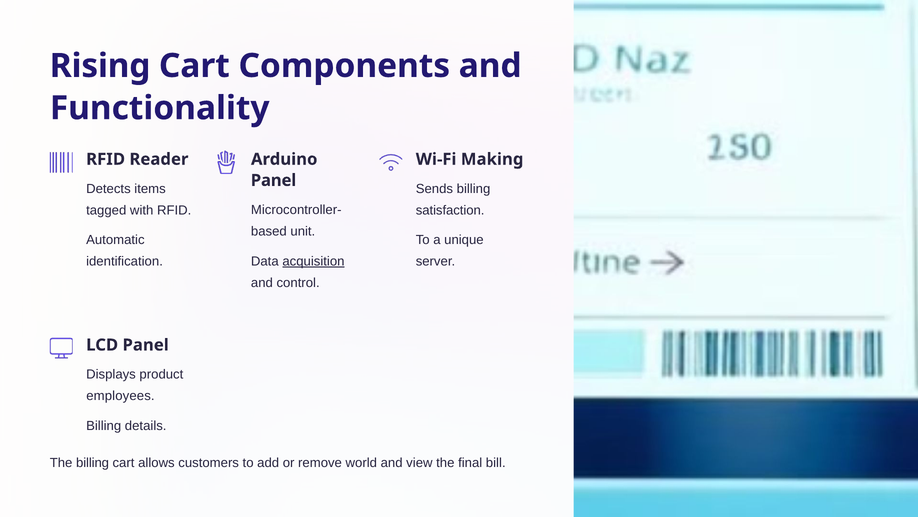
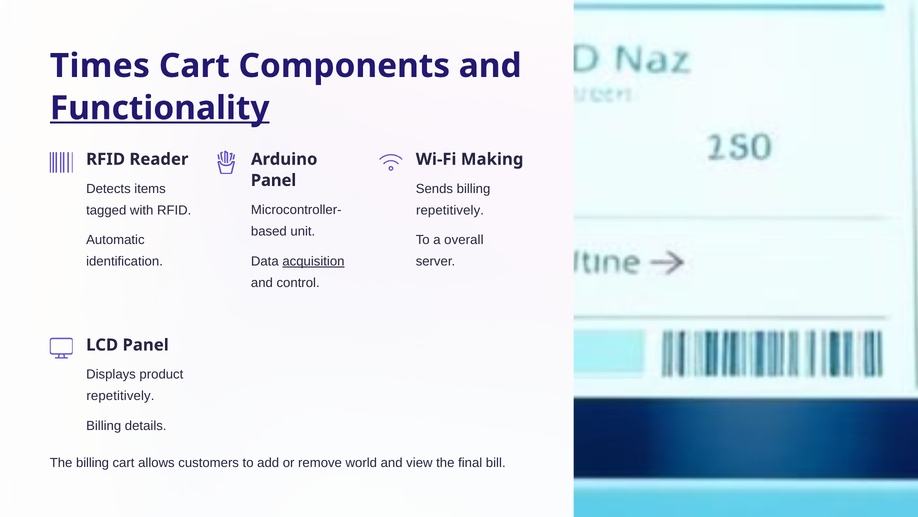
Rising: Rising -> Times
Functionality underline: none -> present
satisfaction at (450, 210): satisfaction -> repetitively
unique: unique -> overall
employees at (120, 396): employees -> repetitively
